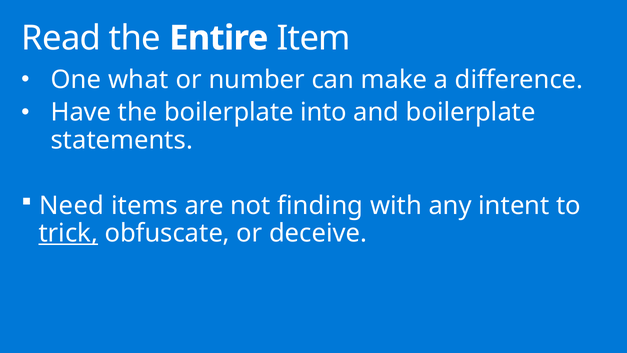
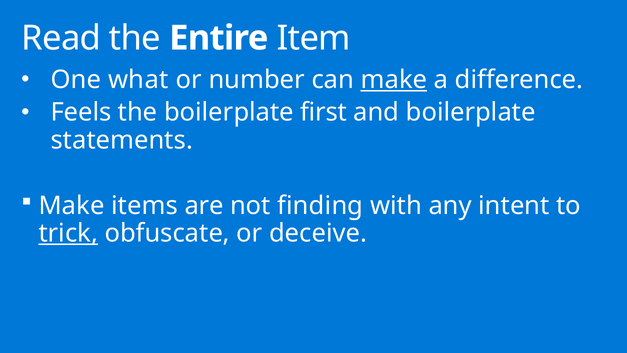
make at (394, 80) underline: none -> present
Have: Have -> Feels
into: into -> first
Need at (72, 206): Need -> Make
